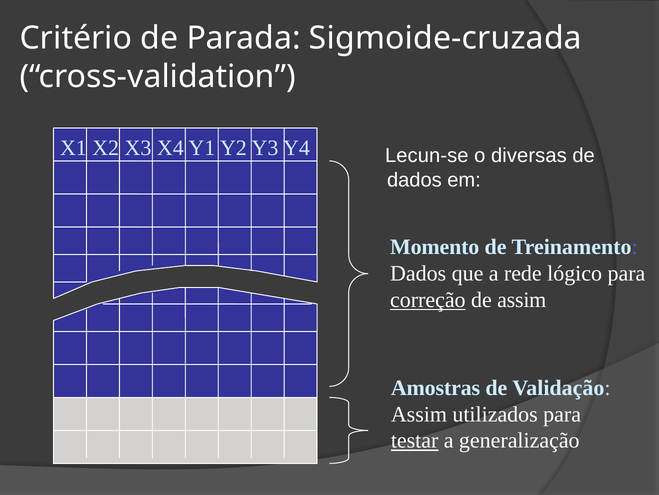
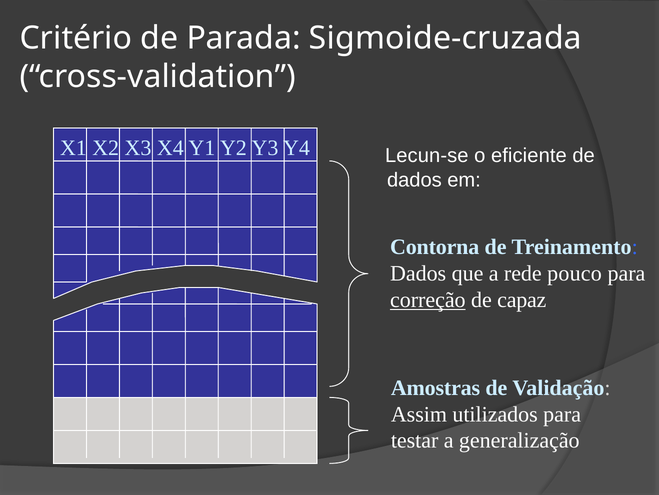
diversas: diversas -> eficiente
Momento: Momento -> Contorna
lógico: lógico -> pouco
de assim: assim -> capaz
testar underline: present -> none
